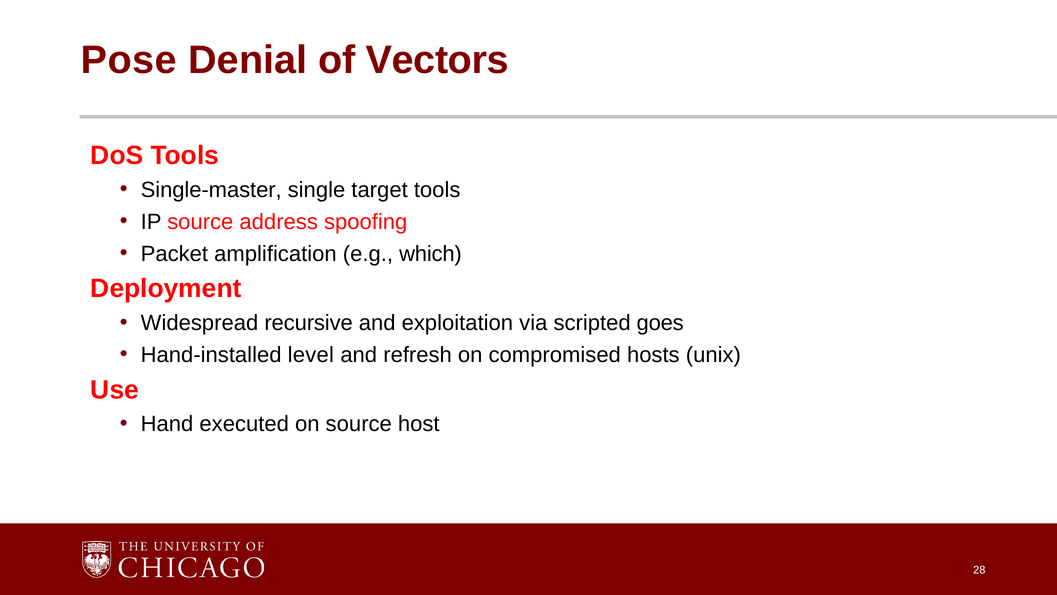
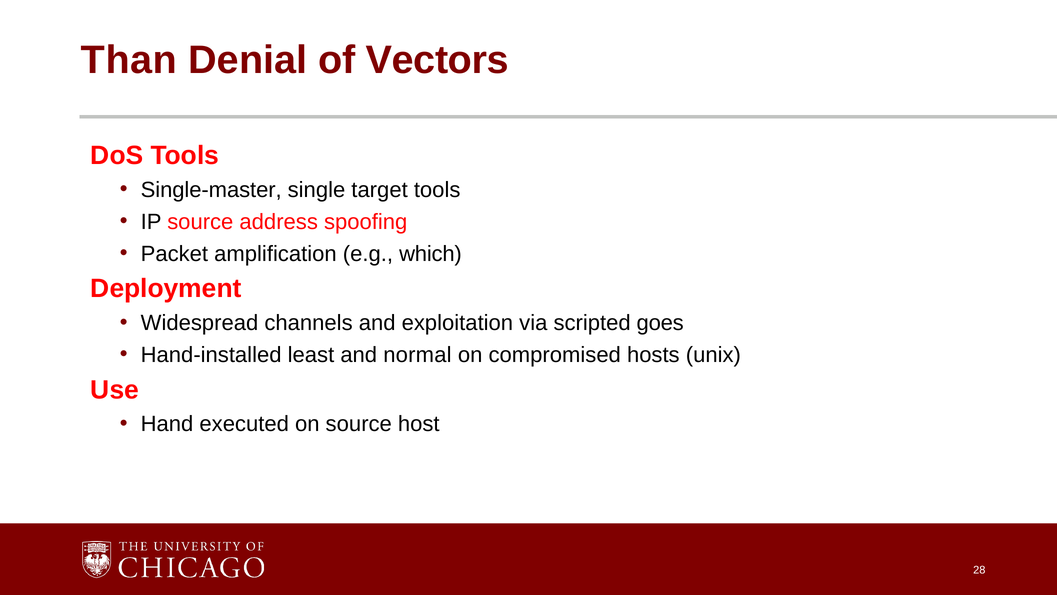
Pose: Pose -> Than
recursive: recursive -> channels
level: level -> least
refresh: refresh -> normal
